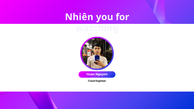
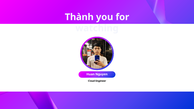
Nhiên: Nhiên -> Thành
